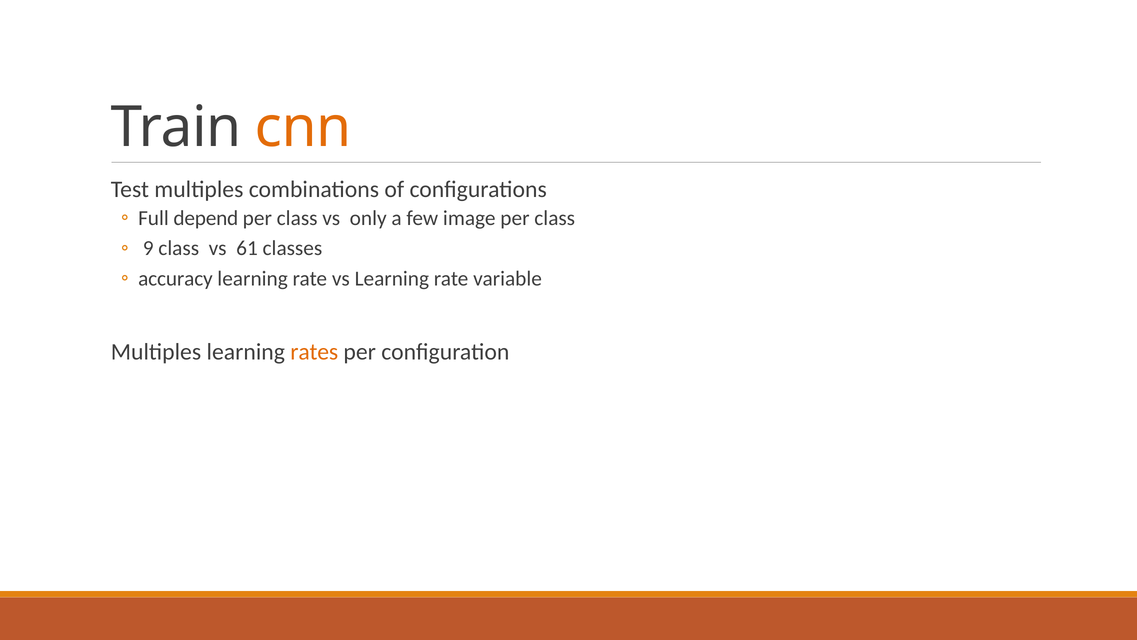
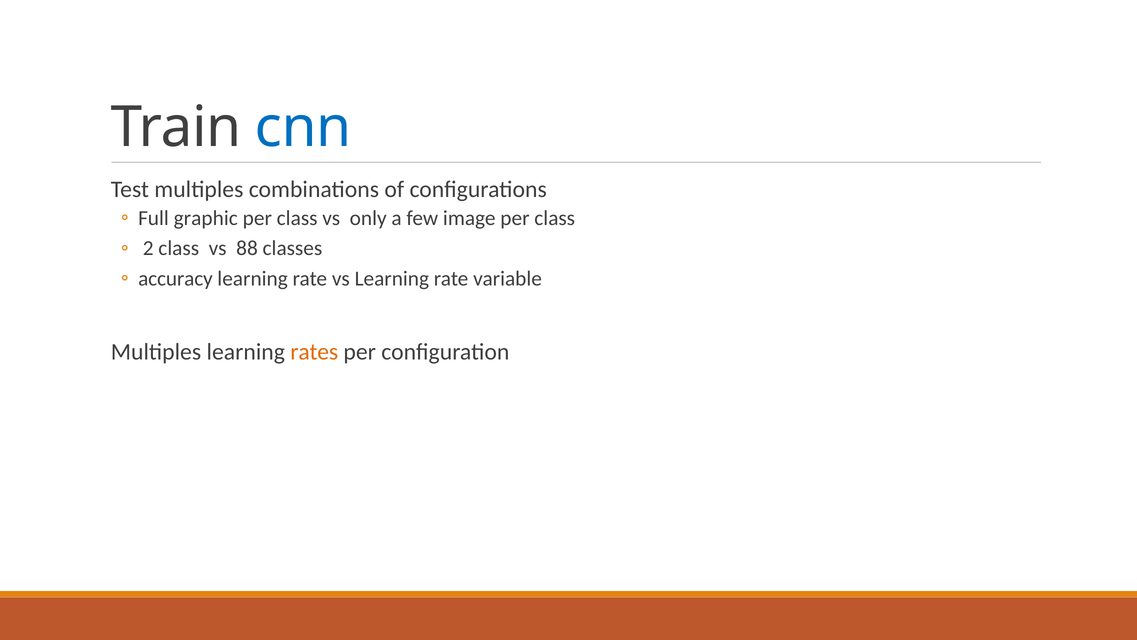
cnn colour: orange -> blue
depend: depend -> graphic
9: 9 -> 2
61: 61 -> 88
